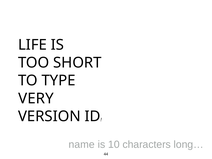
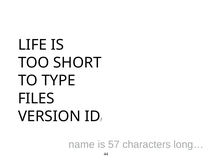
VERY: VERY -> FILES
10: 10 -> 57
